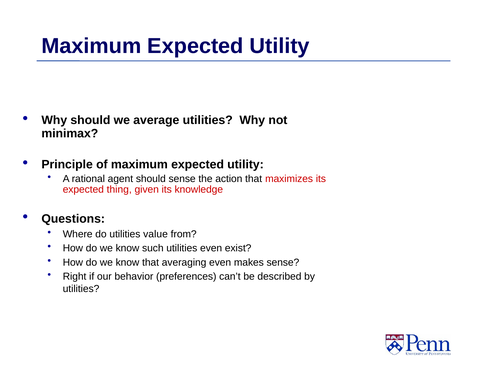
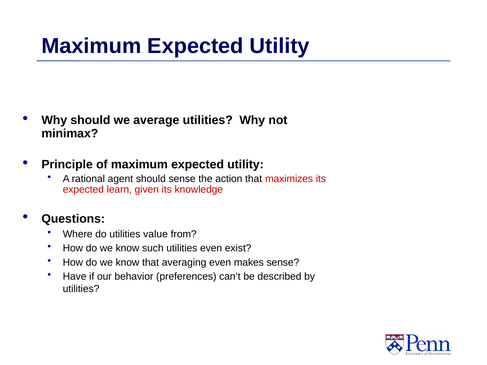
thing: thing -> learn
Right: Right -> Have
